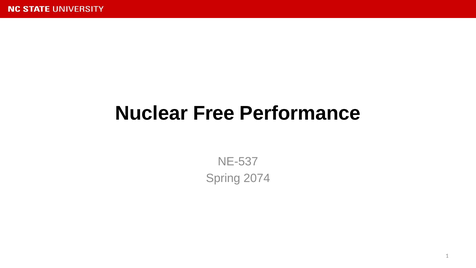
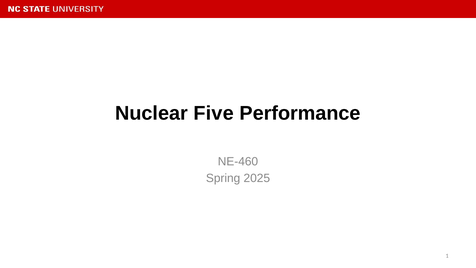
Free: Free -> Five
NE-537: NE-537 -> NE-460
2074: 2074 -> 2025
